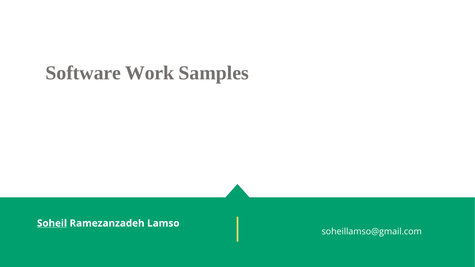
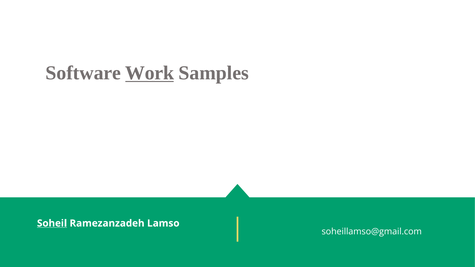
Work underline: none -> present
